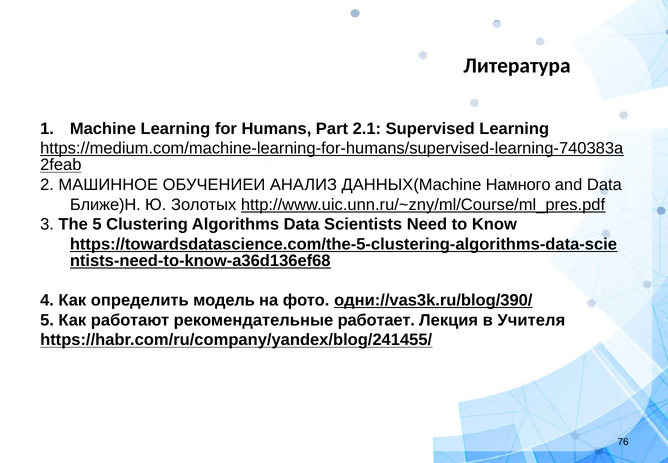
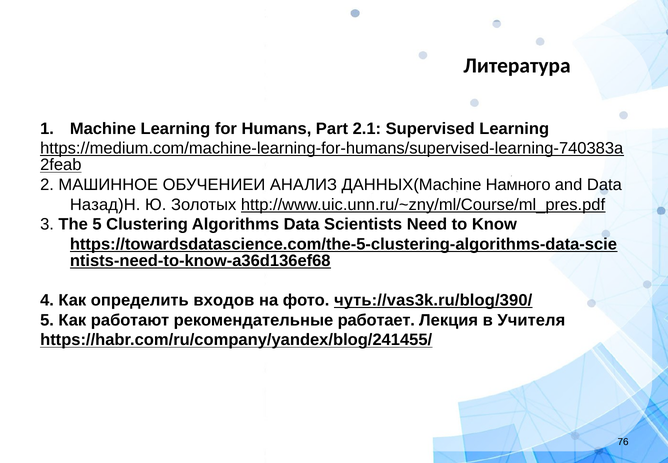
Ближе)Н: Ближе)Н -> Назад)Н
модель: модель -> входов
одни://vas3k.ru/blog/390/: одни://vas3k.ru/blog/390/ -> чуть://vas3k.ru/blog/390/
